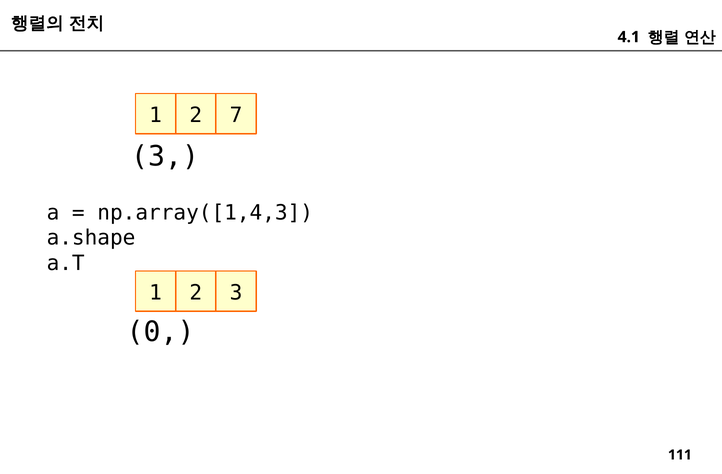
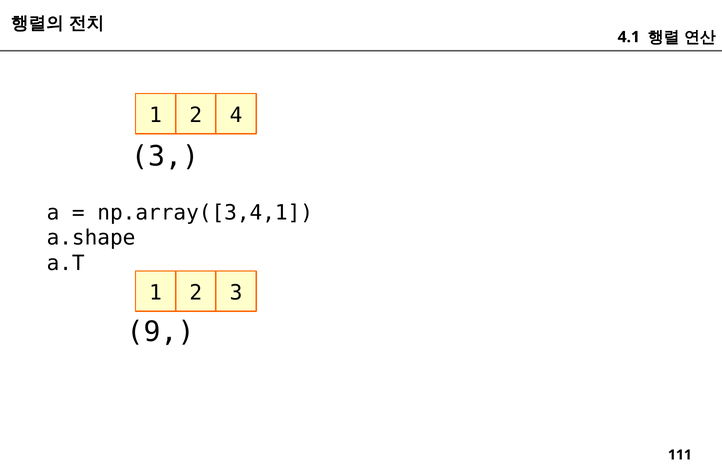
7: 7 -> 4
np.array([1,4,3: np.array([1,4,3 -> np.array([3,4,1
0: 0 -> 9
